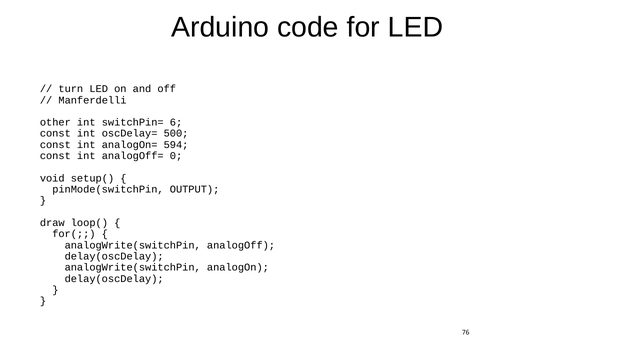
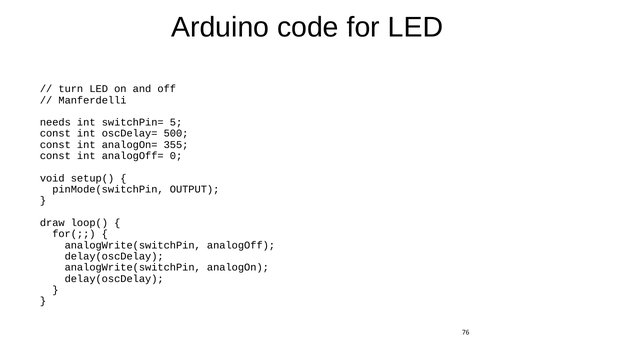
other: other -> needs
6: 6 -> 5
594: 594 -> 355
